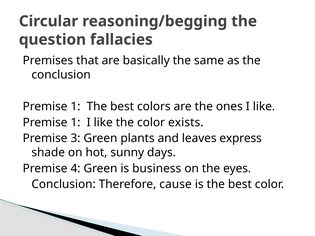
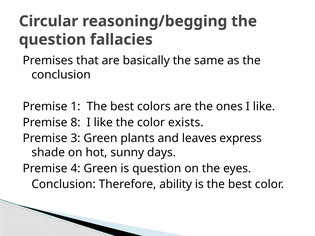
1 at (76, 122): 1 -> 8
is business: business -> question
cause: cause -> ability
